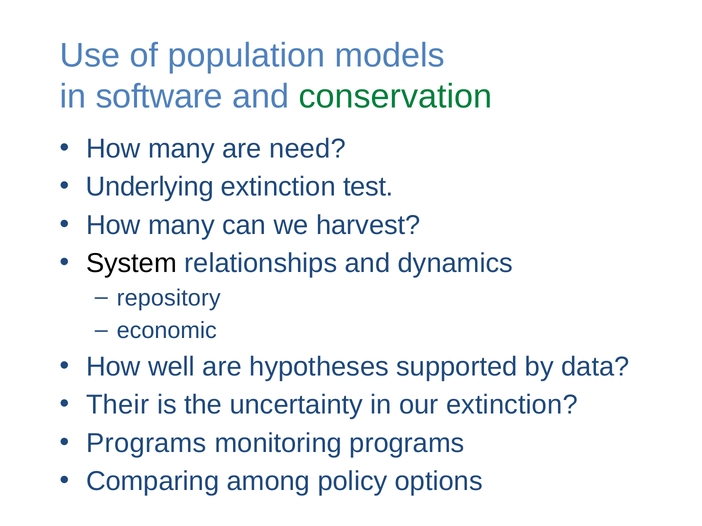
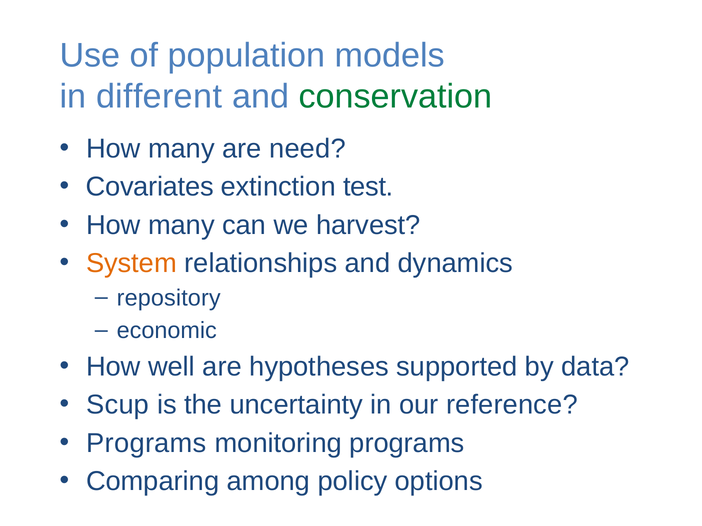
software: software -> different
Underlying: Underlying -> Covariates
System colour: black -> orange
Their: Their -> Scup
our extinction: extinction -> reference
